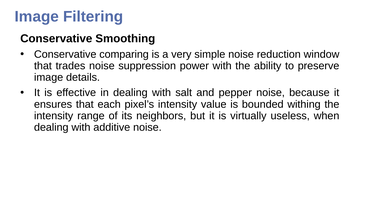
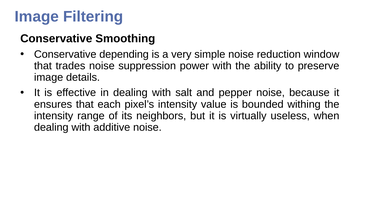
comparing: comparing -> depending
